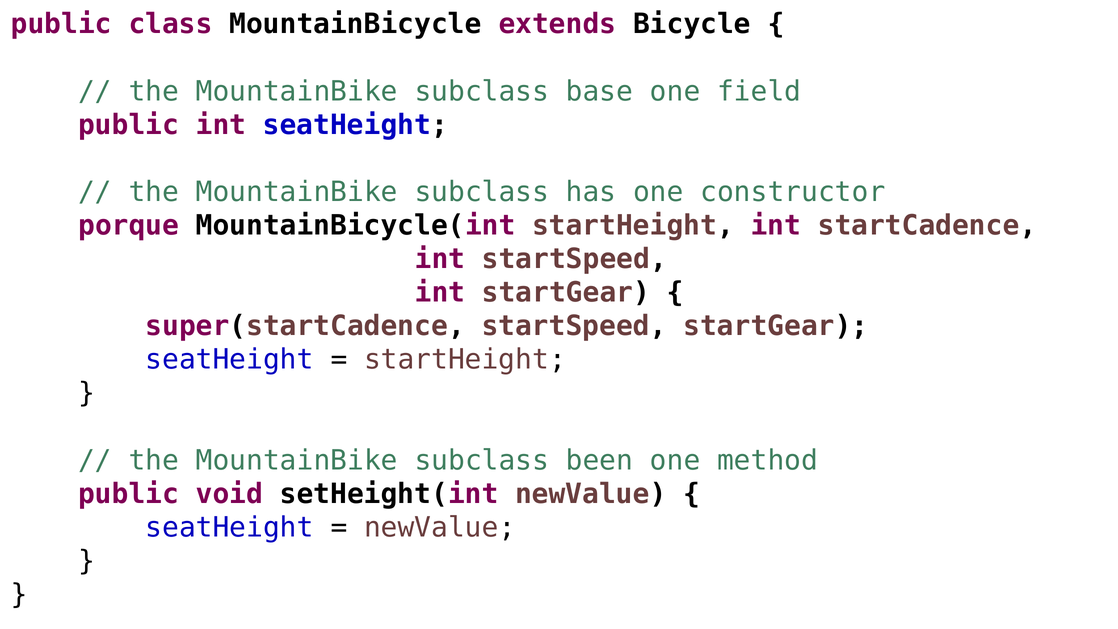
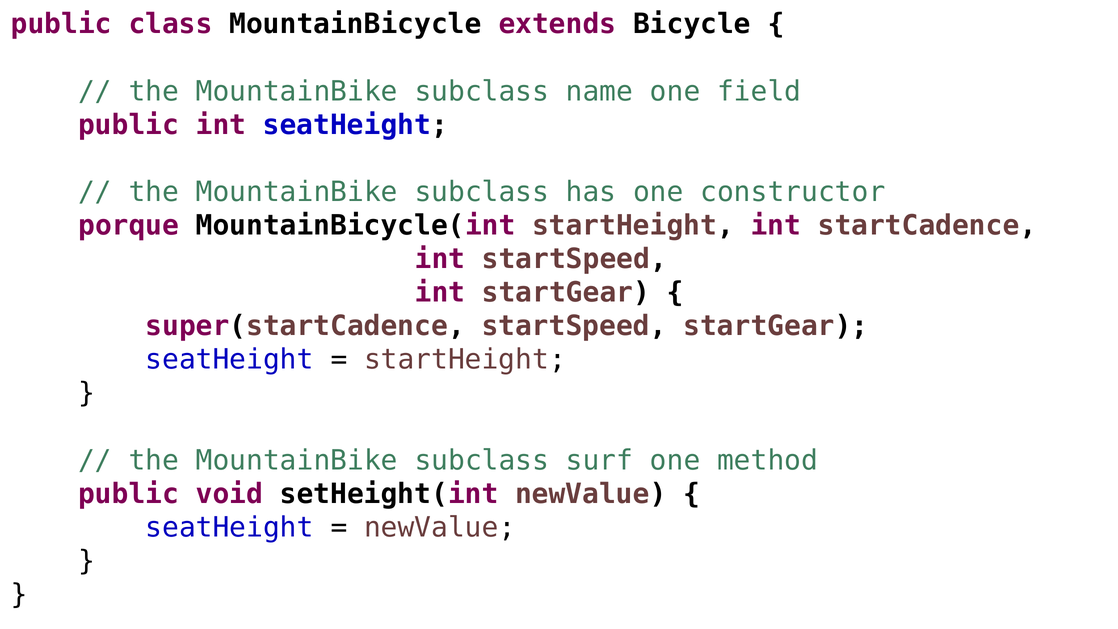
base: base -> name
been: been -> surf
